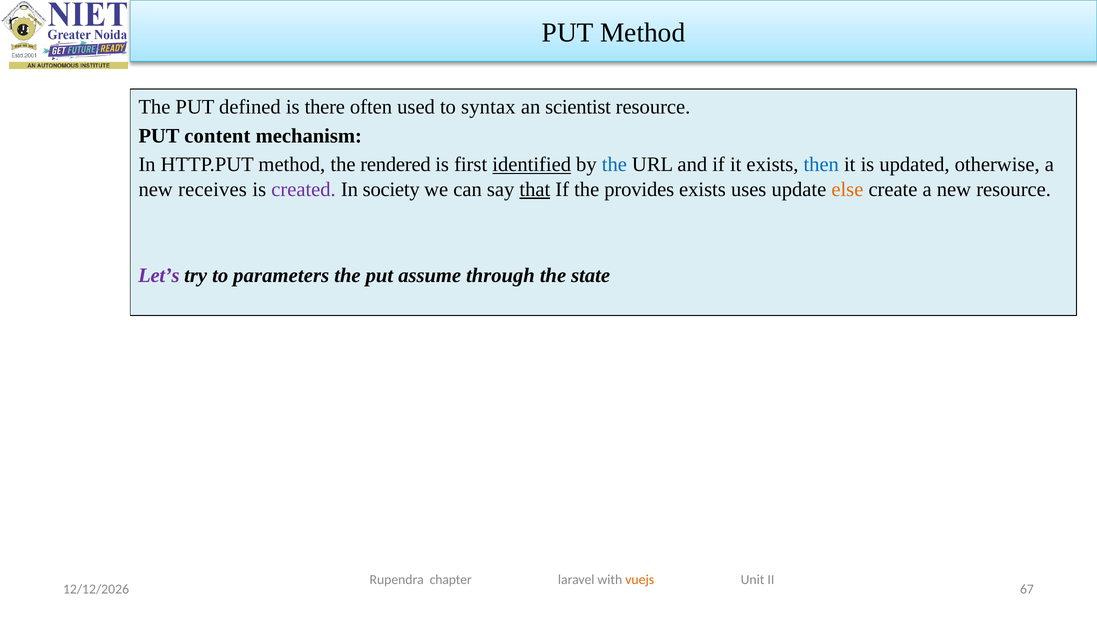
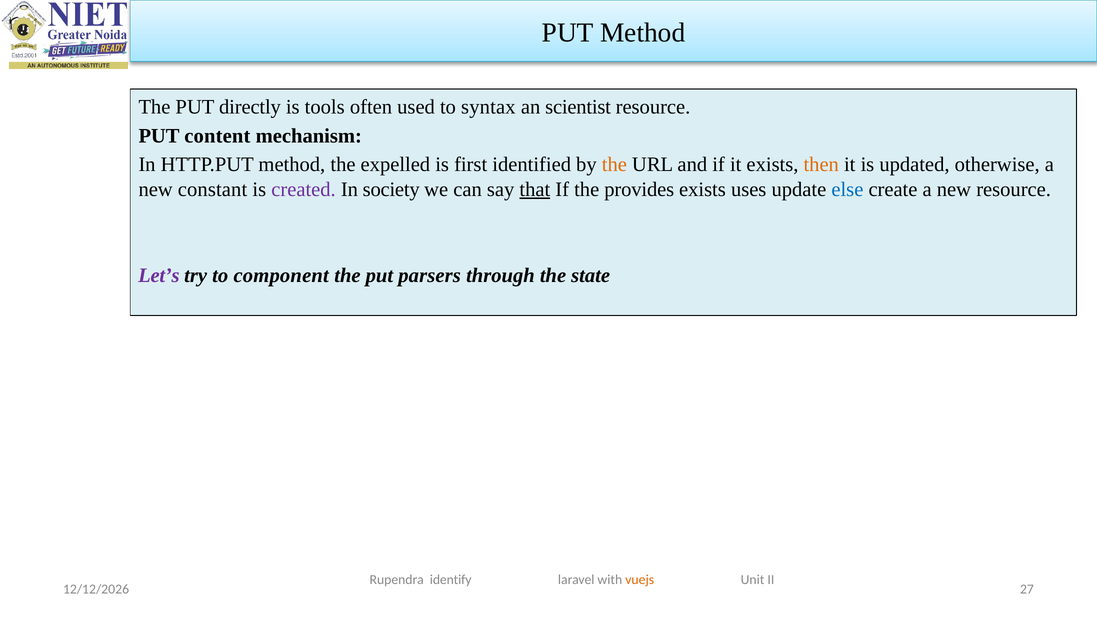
defined: defined -> directly
there: there -> tools
rendered: rendered -> expelled
identified underline: present -> none
the at (614, 165) colour: blue -> orange
then colour: blue -> orange
receives: receives -> constant
else colour: orange -> blue
parameters: parameters -> component
assume: assume -> parsers
chapter: chapter -> identify
67: 67 -> 27
